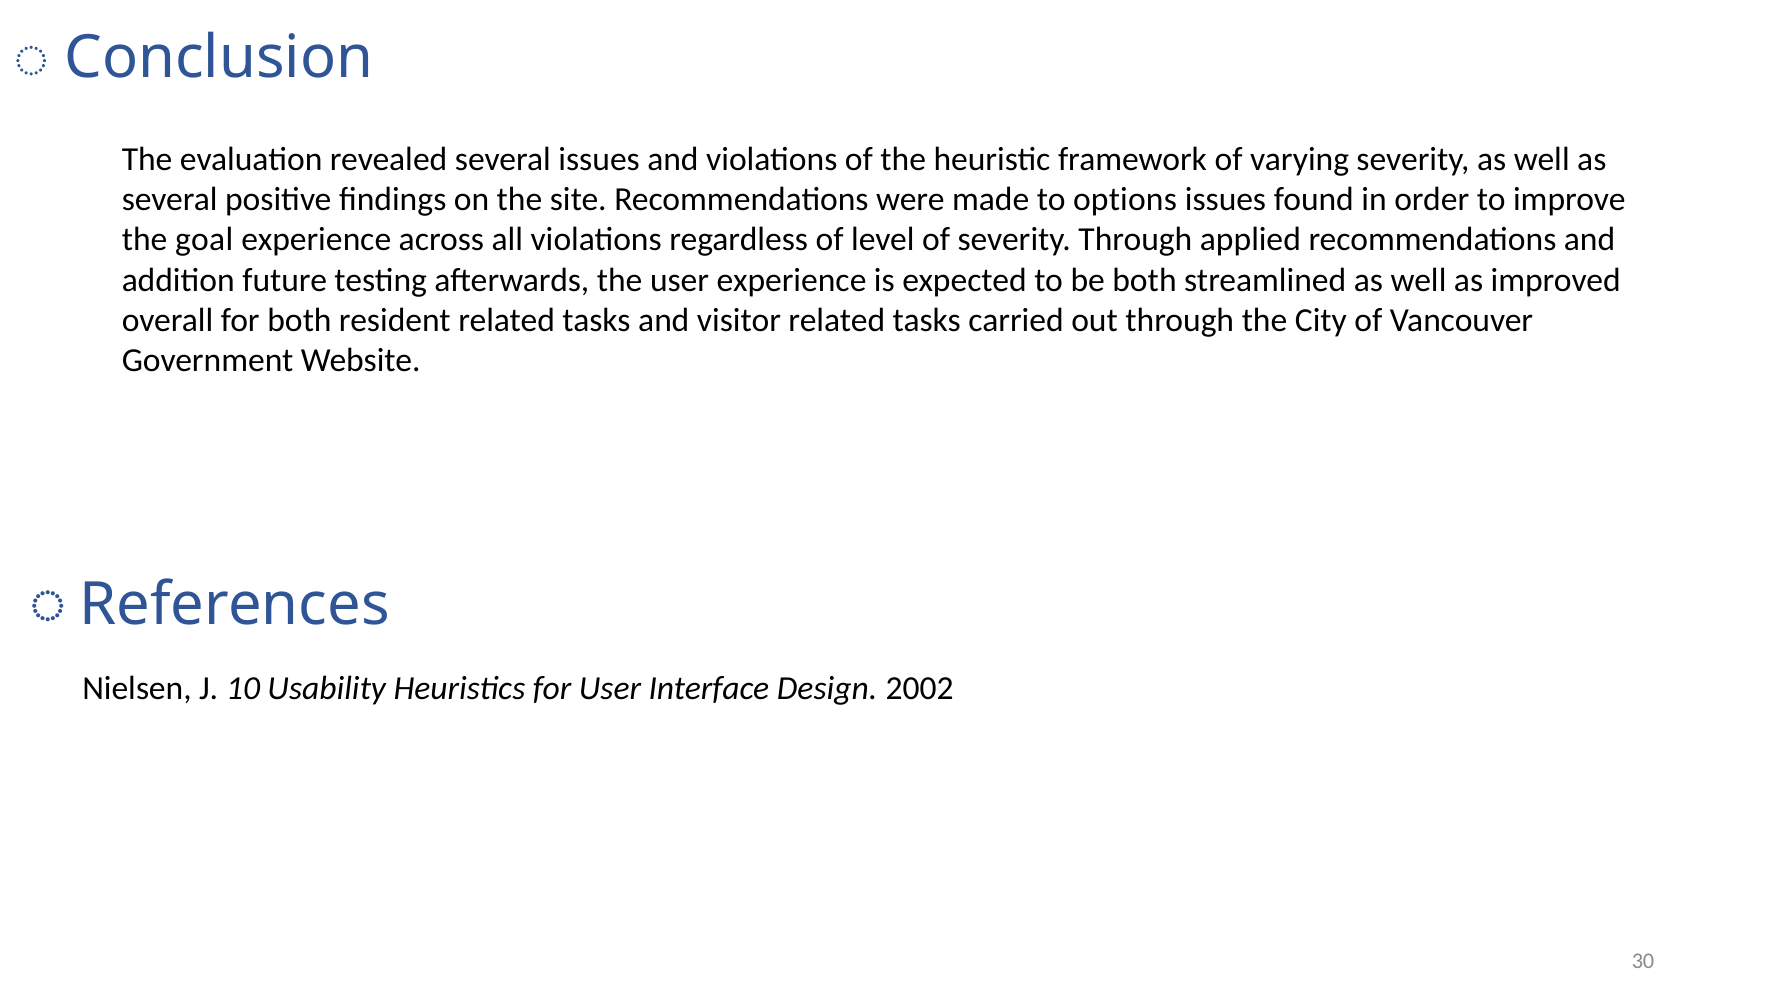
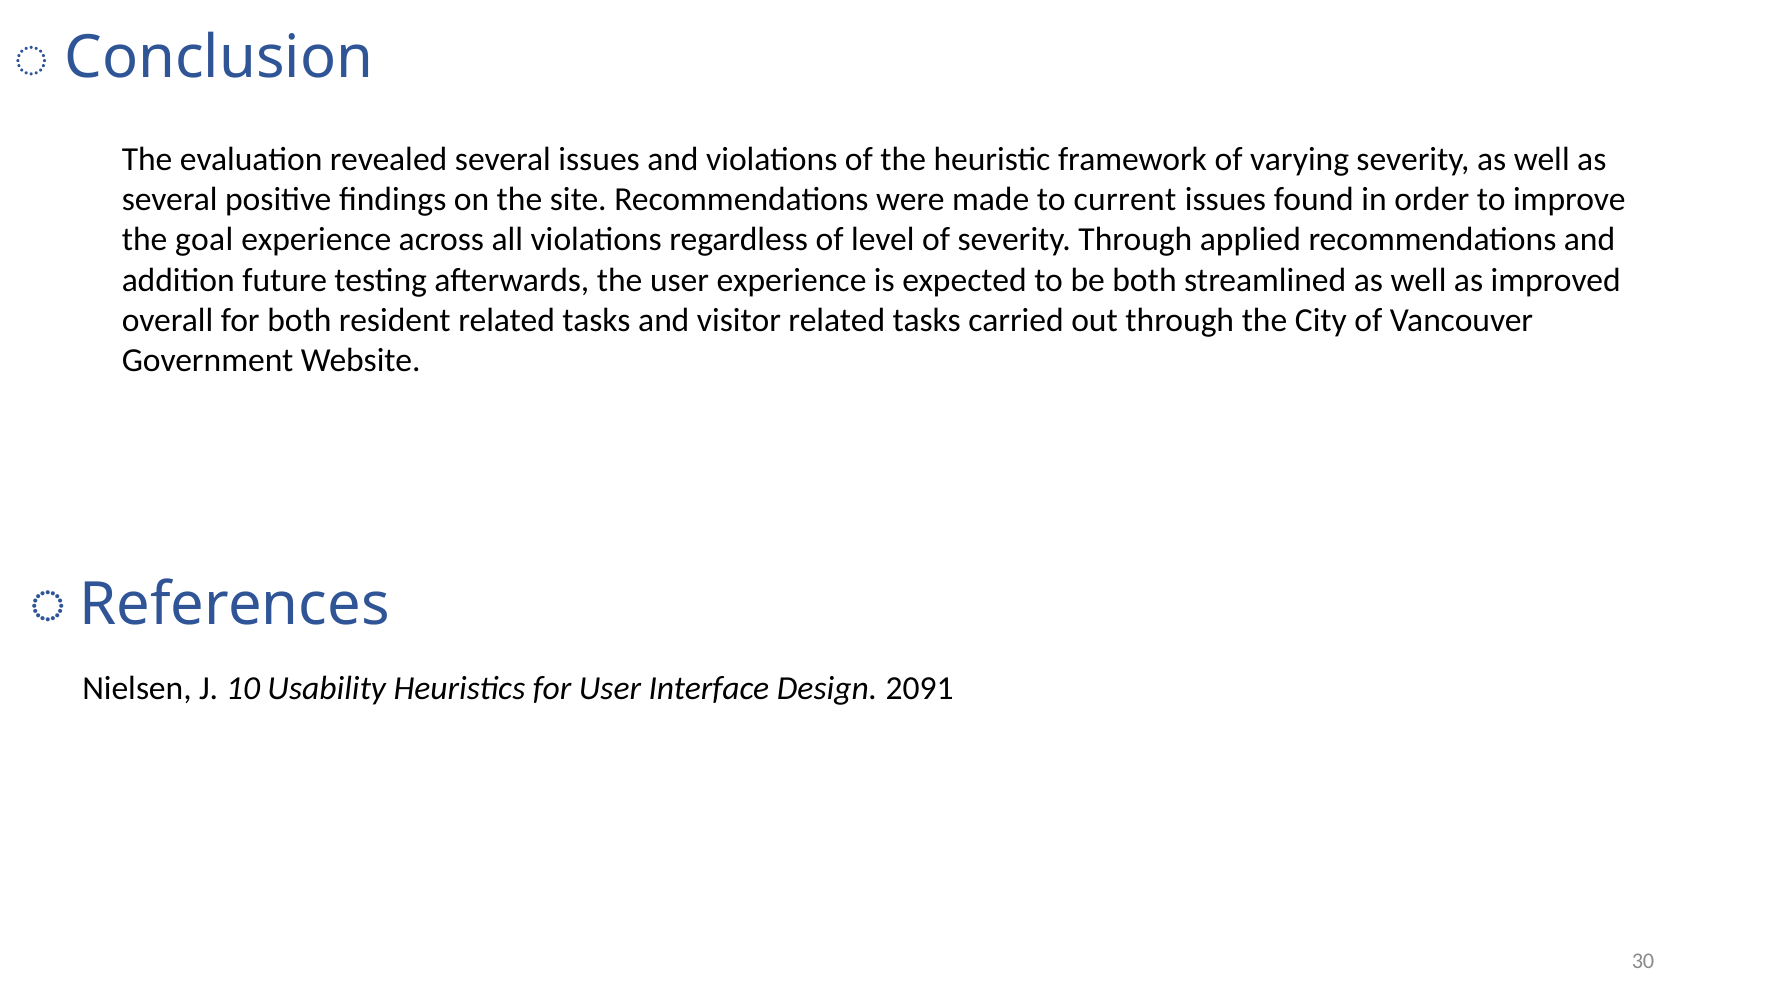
options: options -> current
2002: 2002 -> 2091
